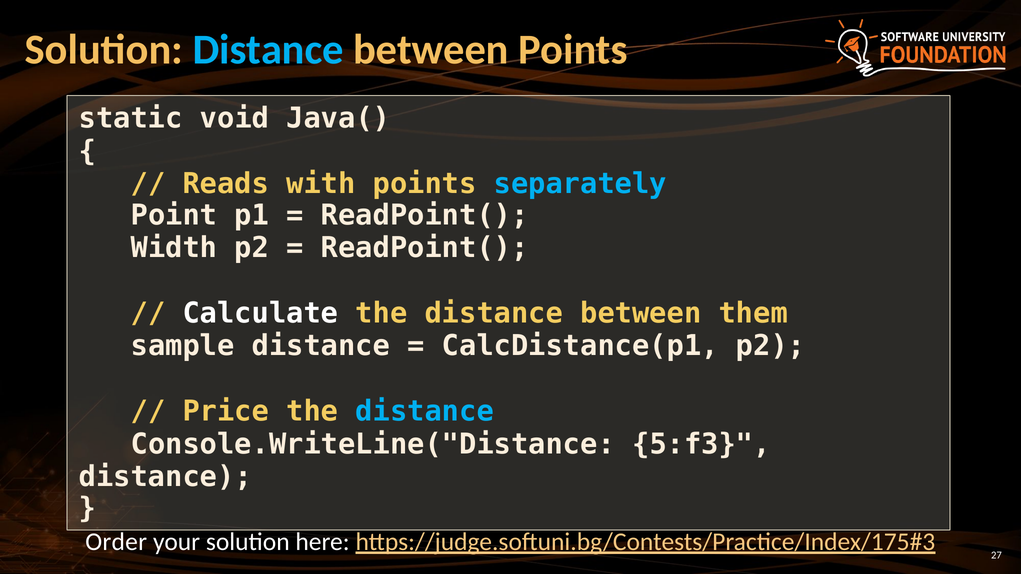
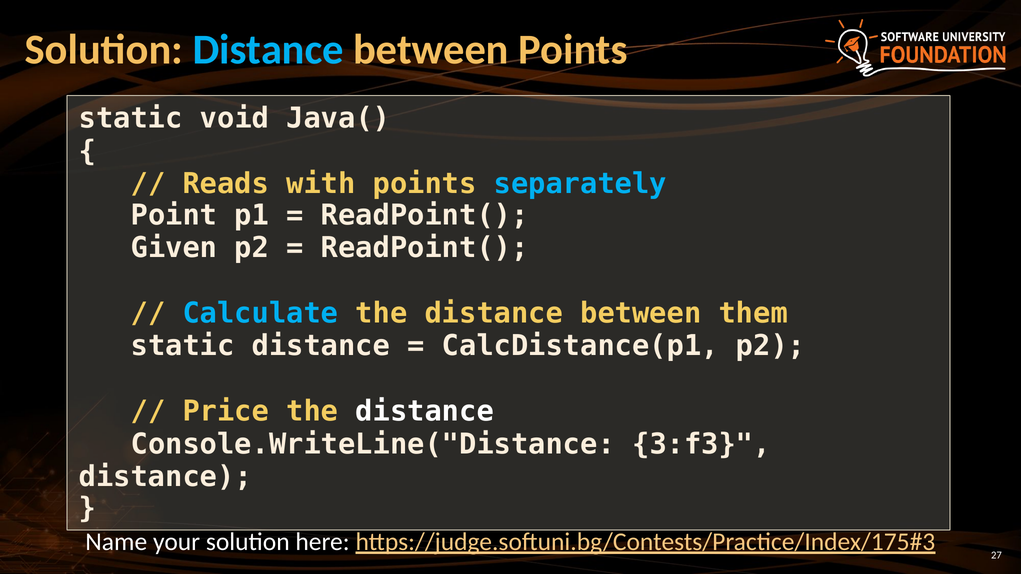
Width: Width -> Given
Calculate colour: white -> light blue
sample at (183, 346): sample -> static
distance at (425, 412) colour: light blue -> white
5:f3: 5:f3 -> 3:f3
Order: Order -> Name
